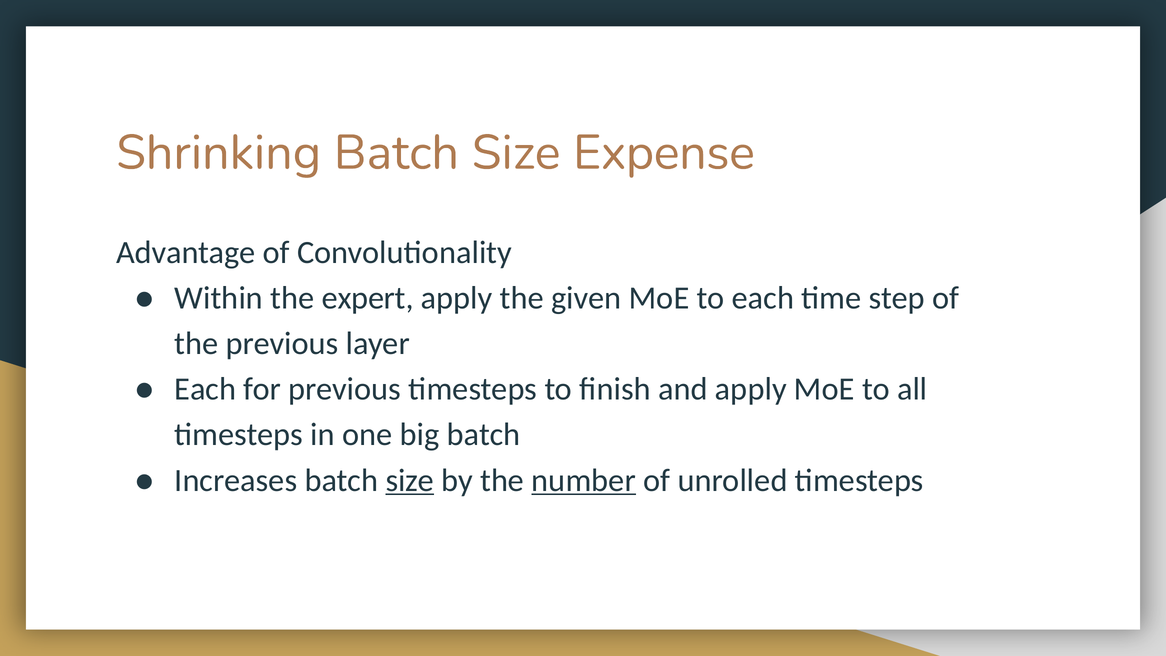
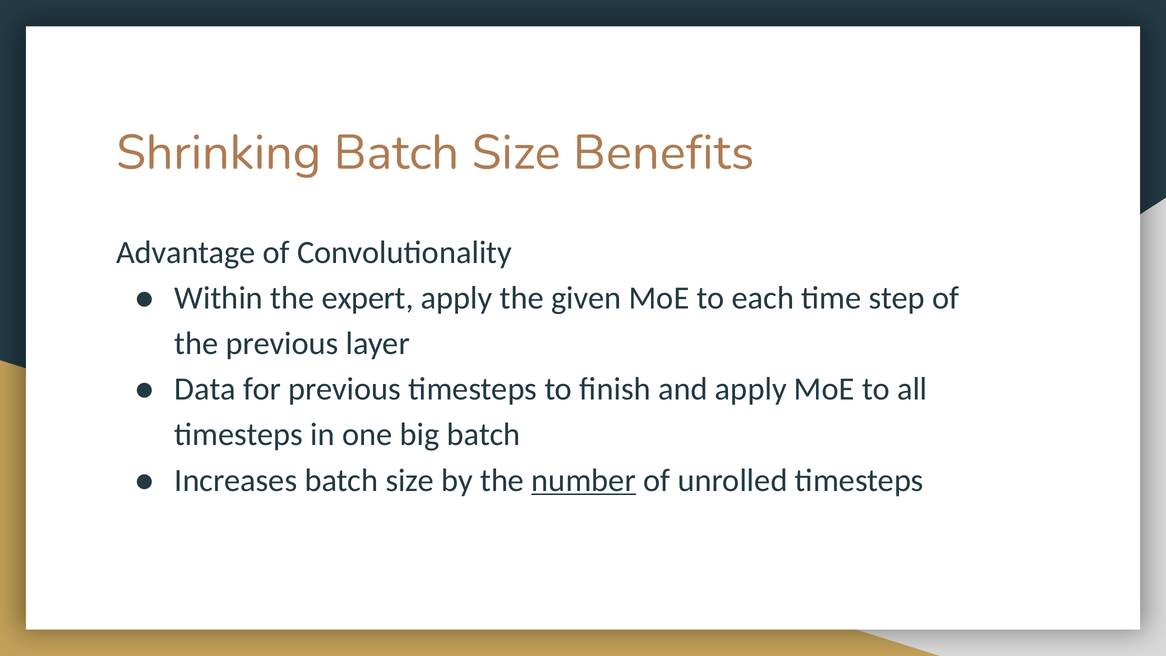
Expense: Expense -> Benefits
Each at (205, 389): Each -> Data
size at (410, 480) underline: present -> none
